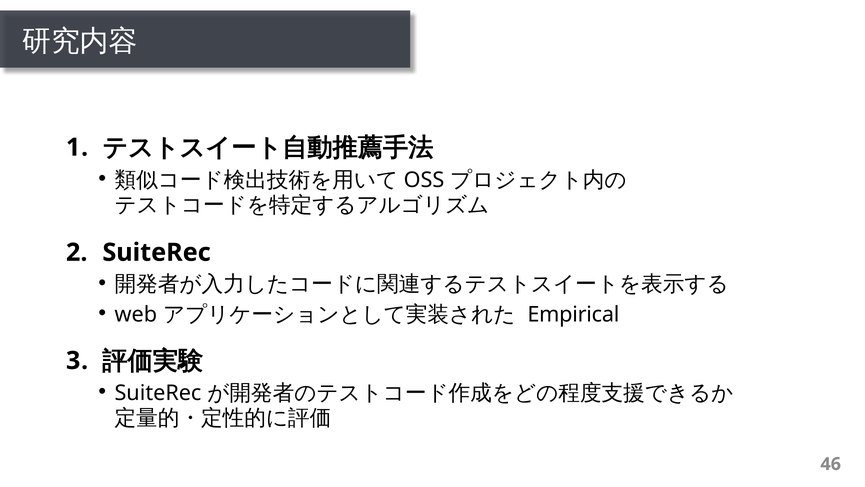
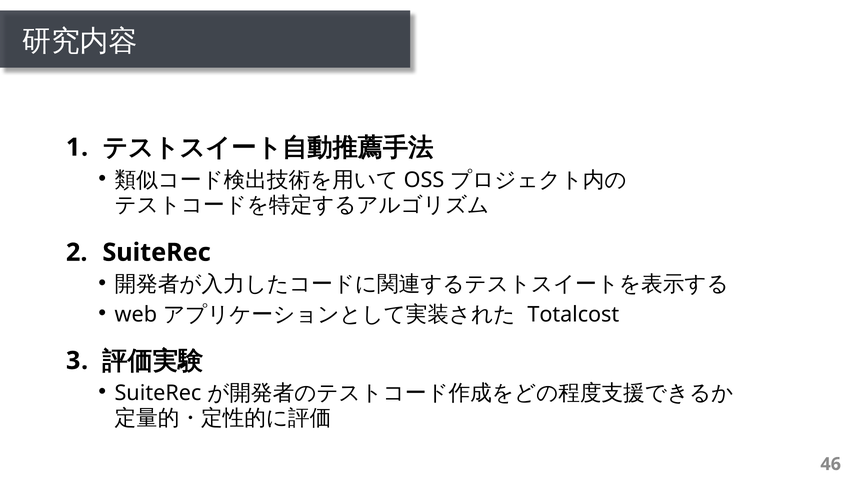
Empirical: Empirical -> Totalcost
